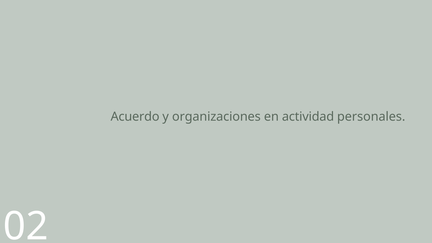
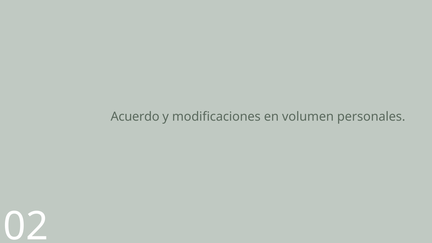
organizaciones: organizaciones -> modificaciones
actividad: actividad -> volumen
